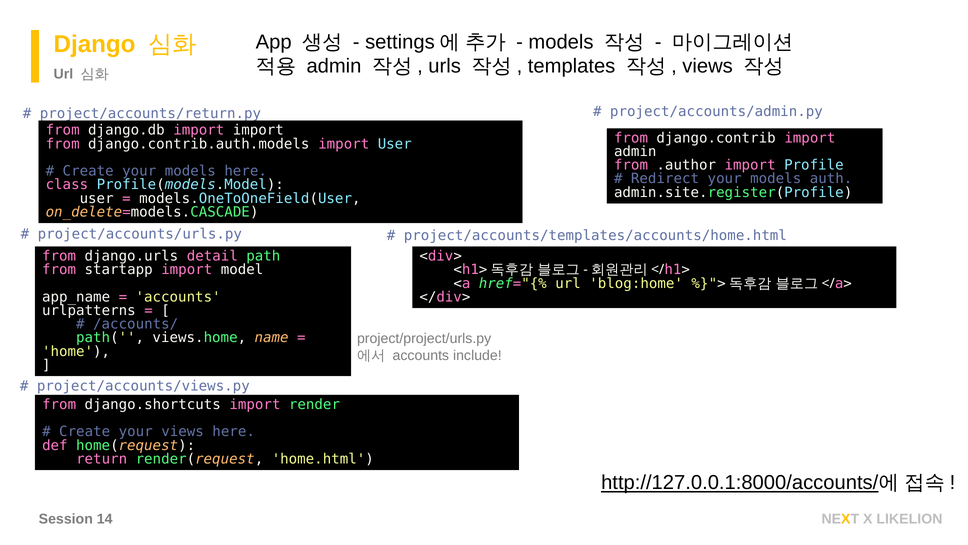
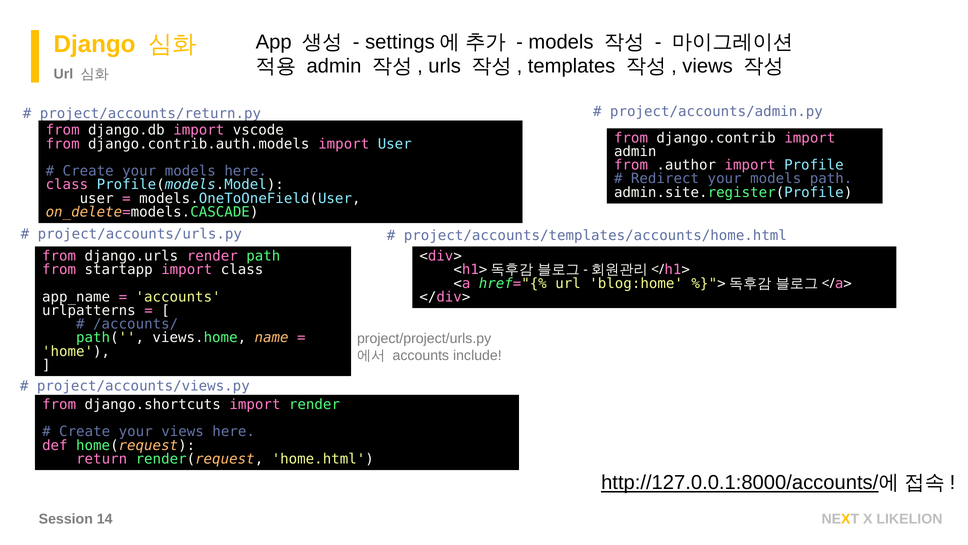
import import: import -> vscode
models auth: auth -> path
django.urls detail: detail -> render
import model: model -> class
